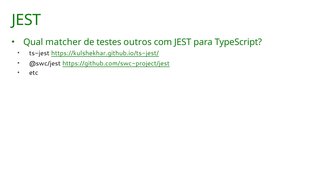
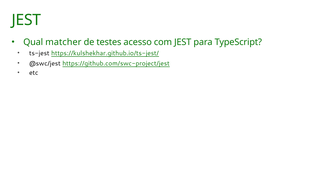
outros: outros -> acesso
